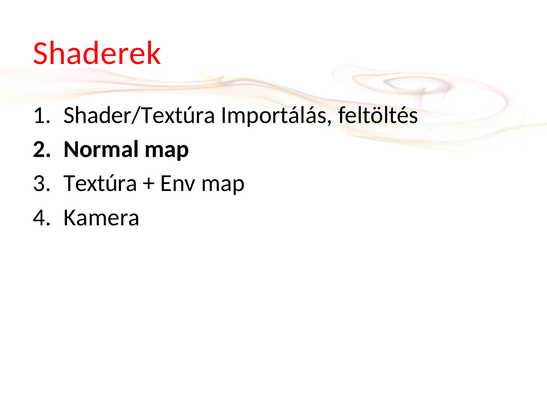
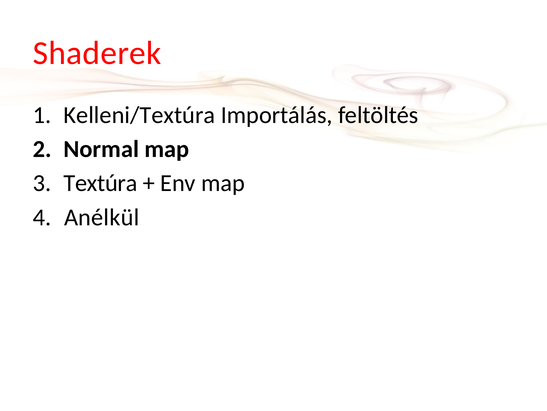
Shader/Textúra: Shader/Textúra -> Kelleni/Textúra
Kamera: Kamera -> Anélkül
